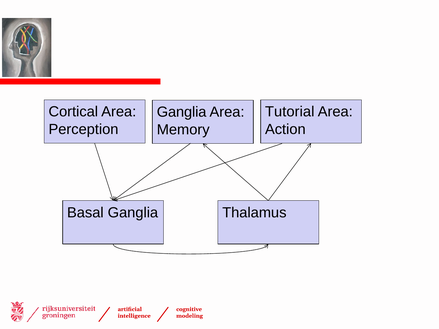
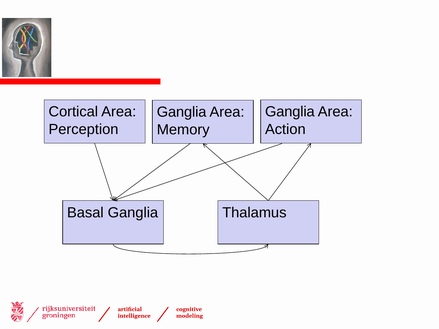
Tutorial at (290, 112): Tutorial -> Ganglia
